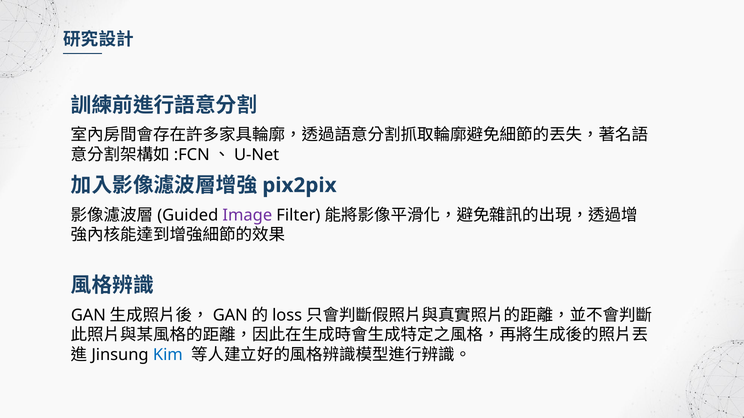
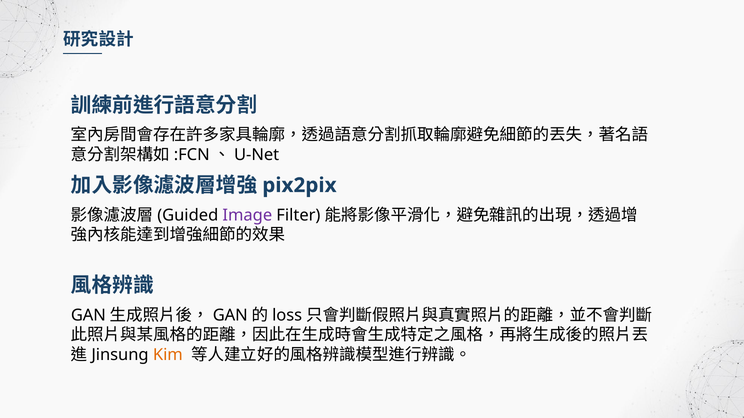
Kim colour: blue -> orange
